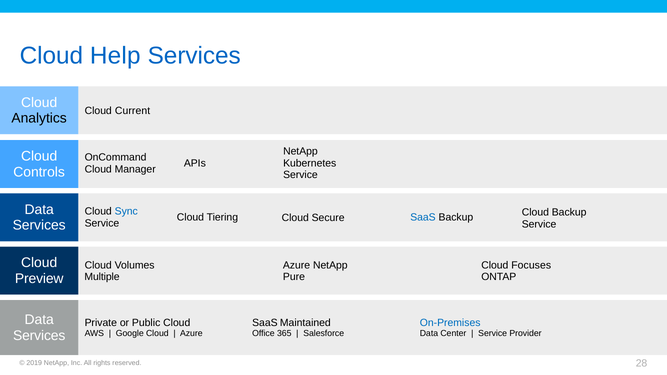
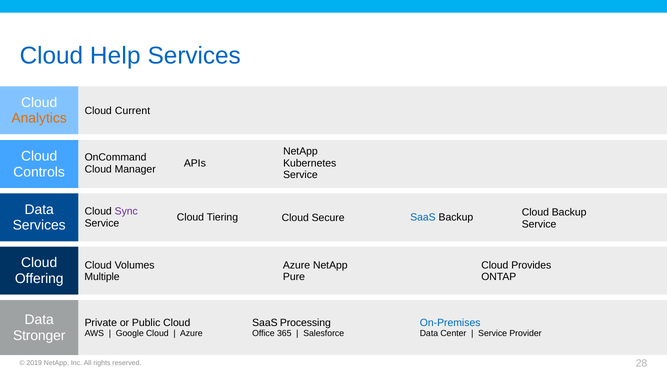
Analytics colour: black -> orange
Sync colour: blue -> purple
Focuses: Focuses -> Provides
Preview: Preview -> Offering
Maintained: Maintained -> Processing
Services at (39, 336): Services -> Stronger
